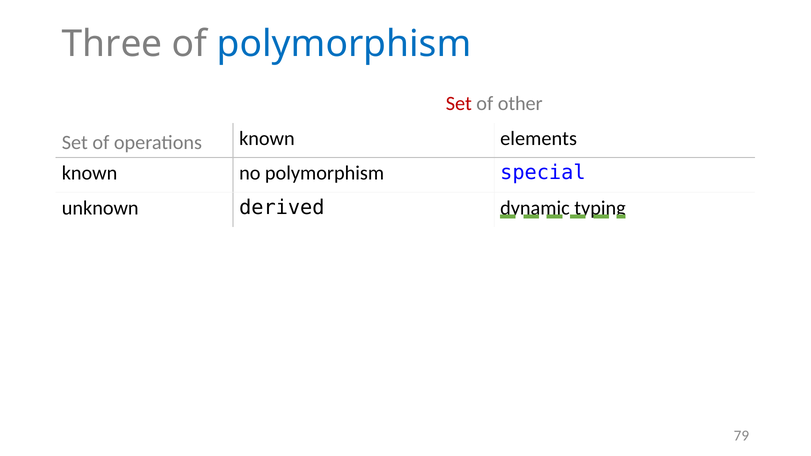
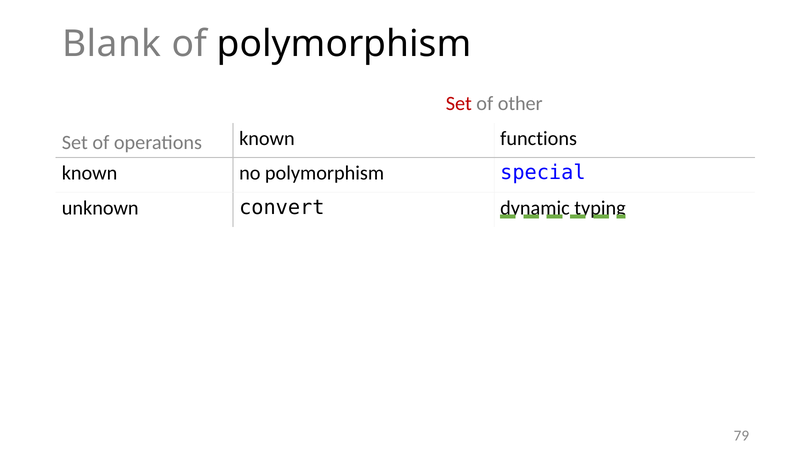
Three: Three -> Blank
polymorphism at (344, 44) colour: blue -> black
elements: elements -> functions
derived: derived -> convert
